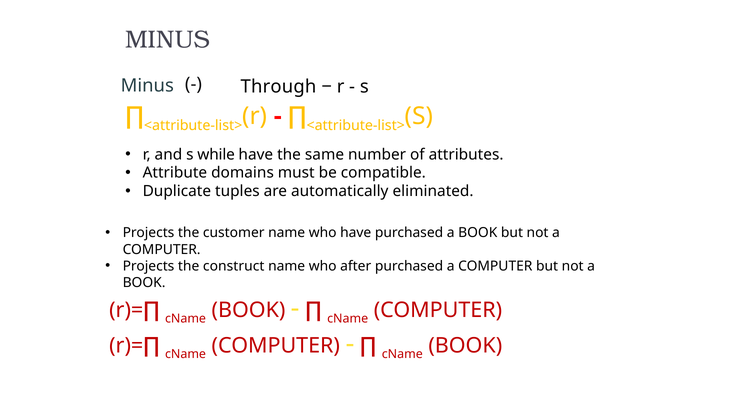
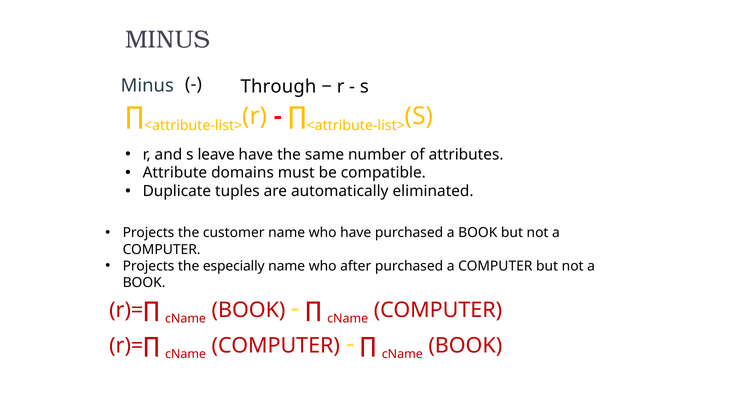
while: while -> leave
construct: construct -> especially
